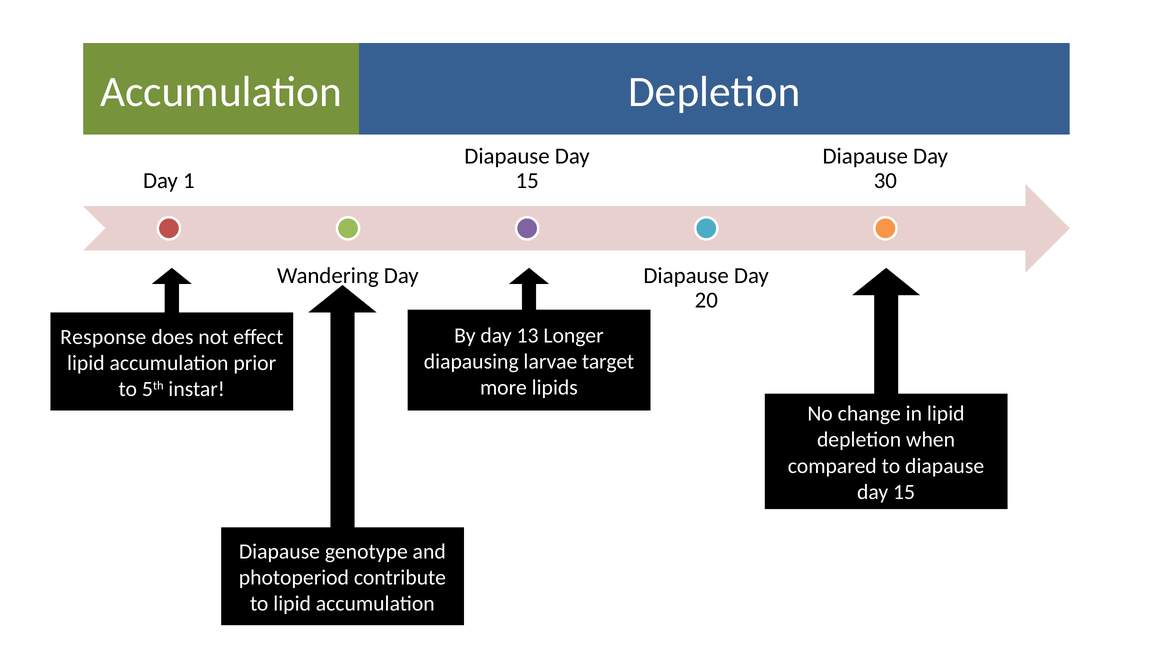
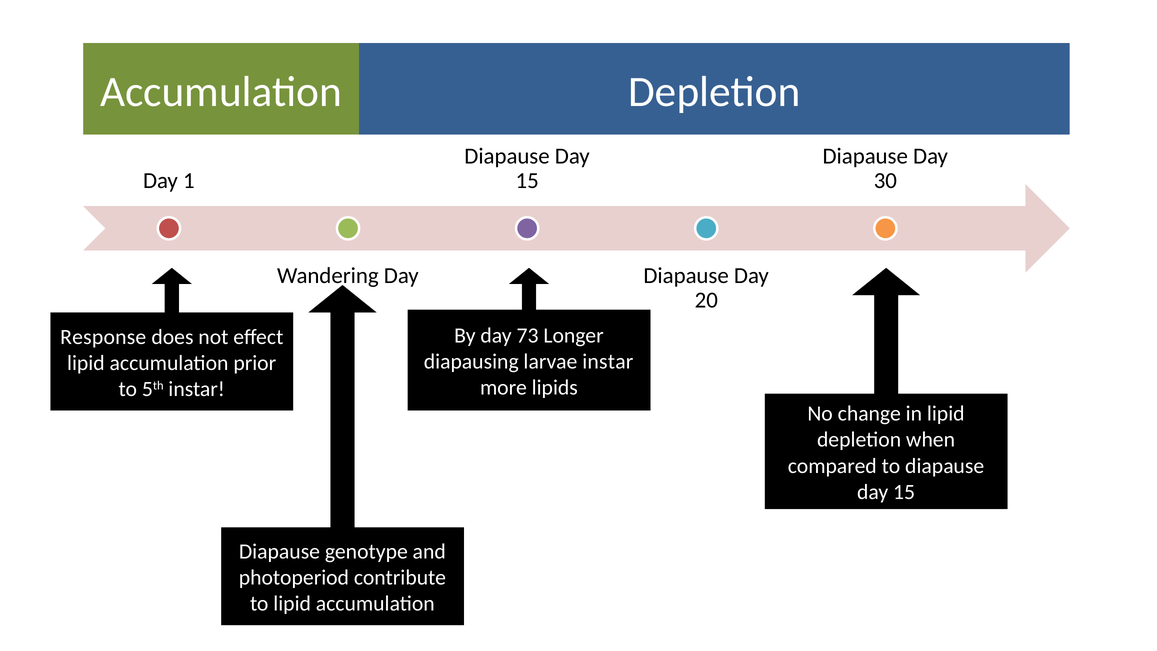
13: 13 -> 73
larvae target: target -> instar
